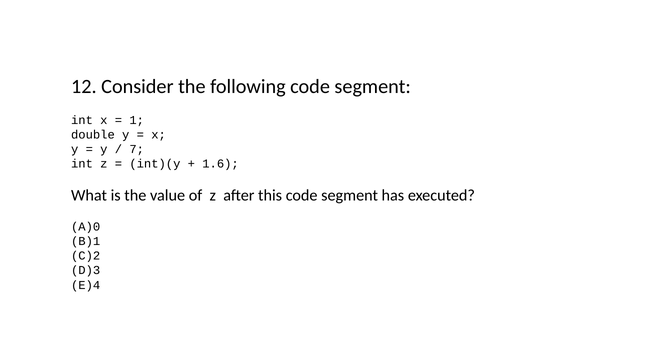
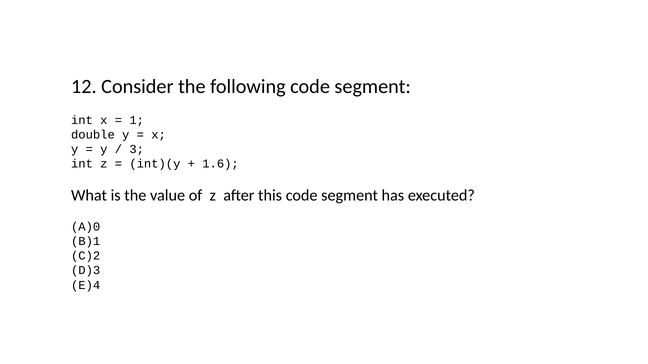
7: 7 -> 3
